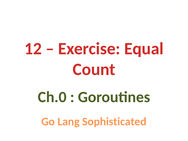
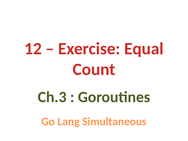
Ch.0: Ch.0 -> Ch.3
Sophisticated: Sophisticated -> Simultaneous
